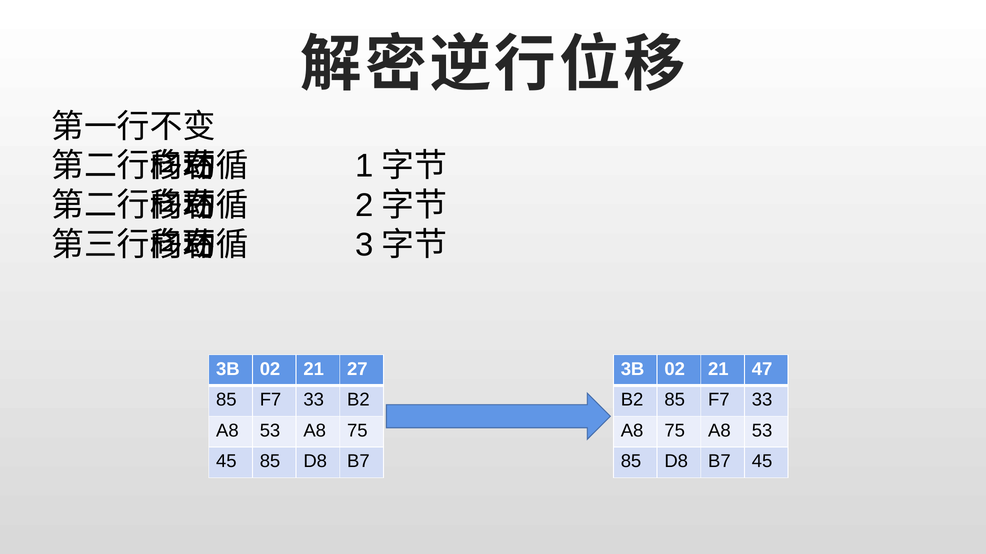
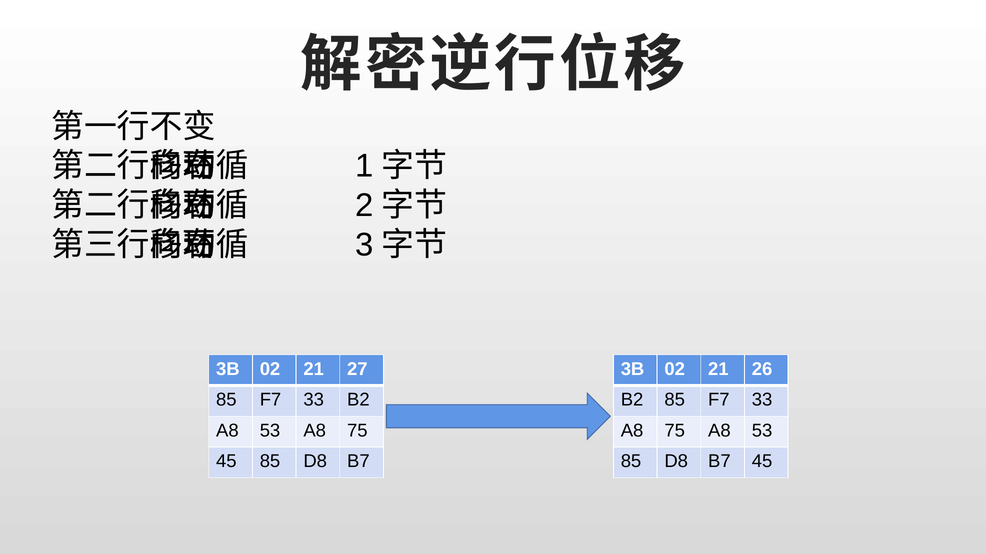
47: 47 -> 26
